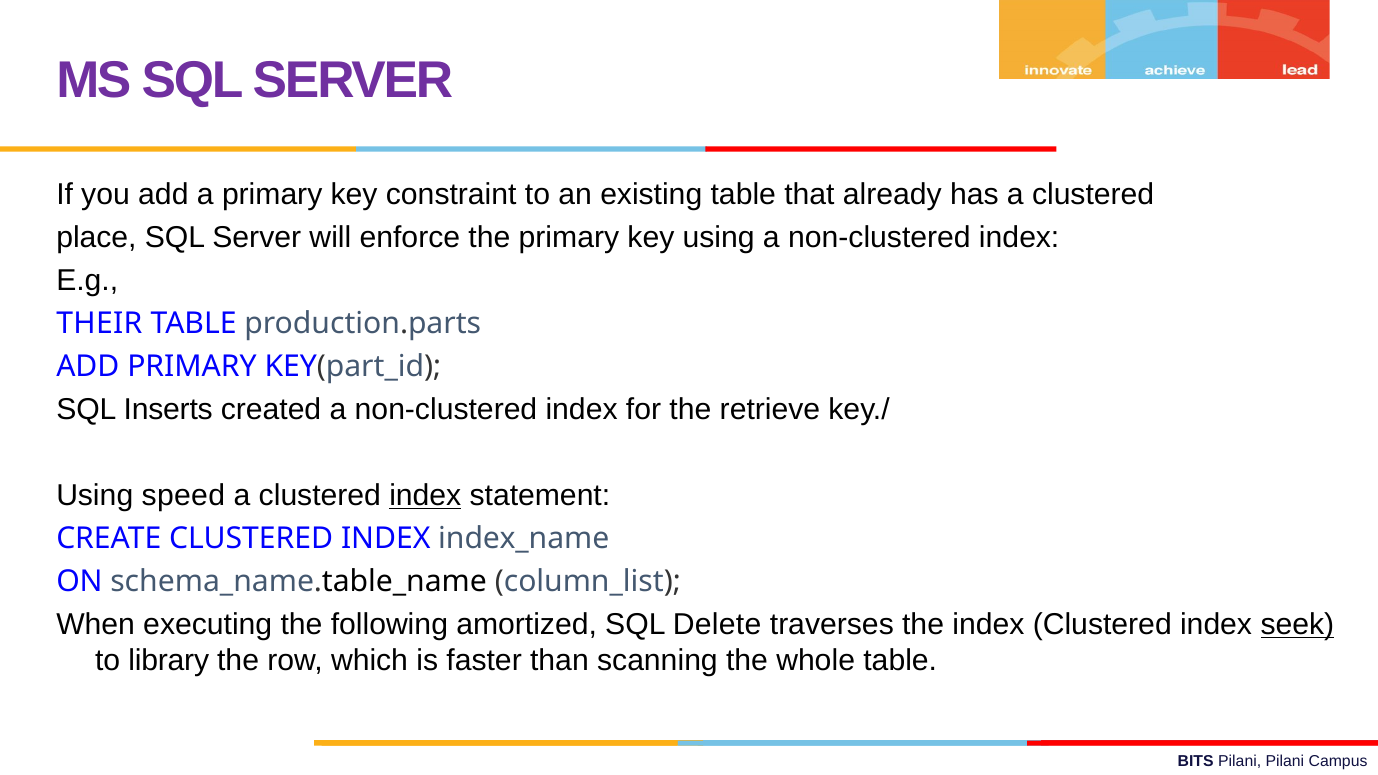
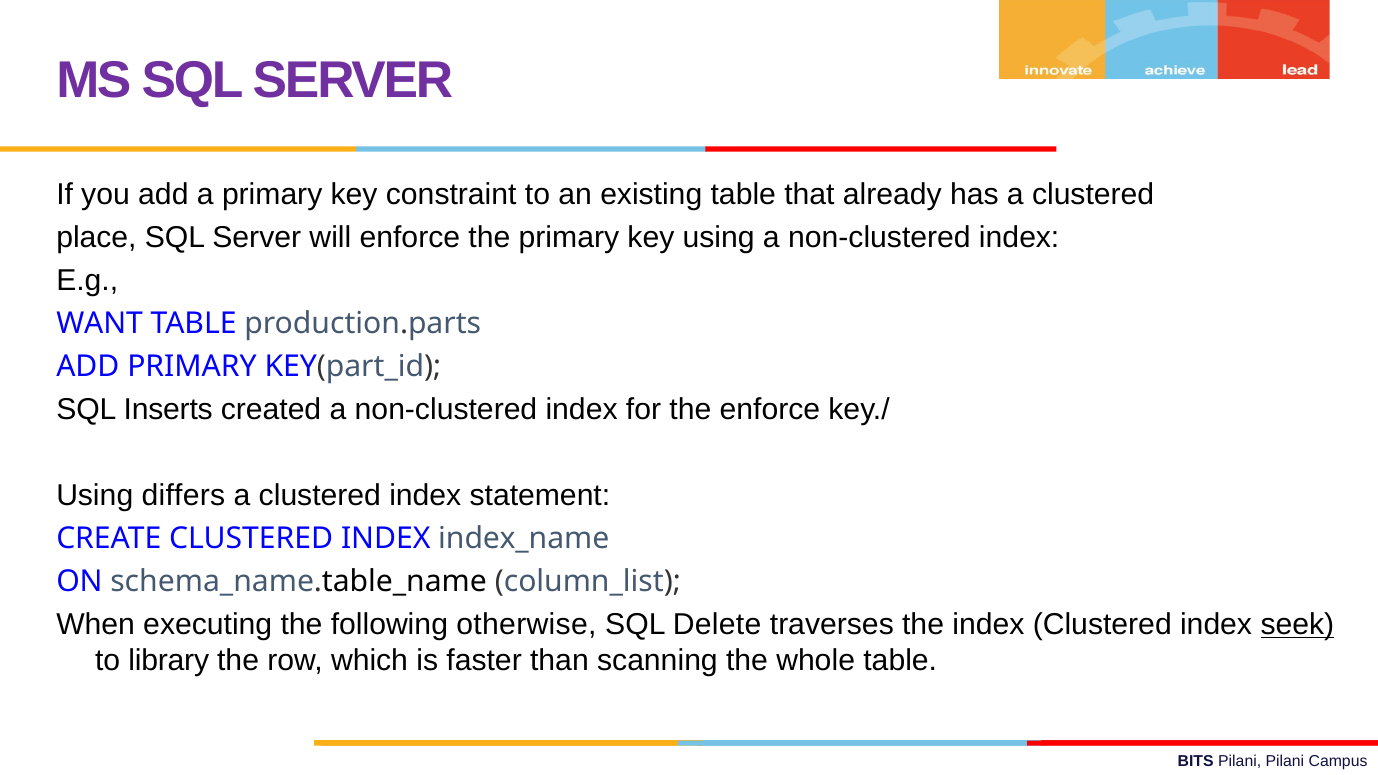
THEIR: THEIR -> WANT
the retrieve: retrieve -> enforce
speed: speed -> differs
index at (425, 496) underline: present -> none
amortized: amortized -> otherwise
